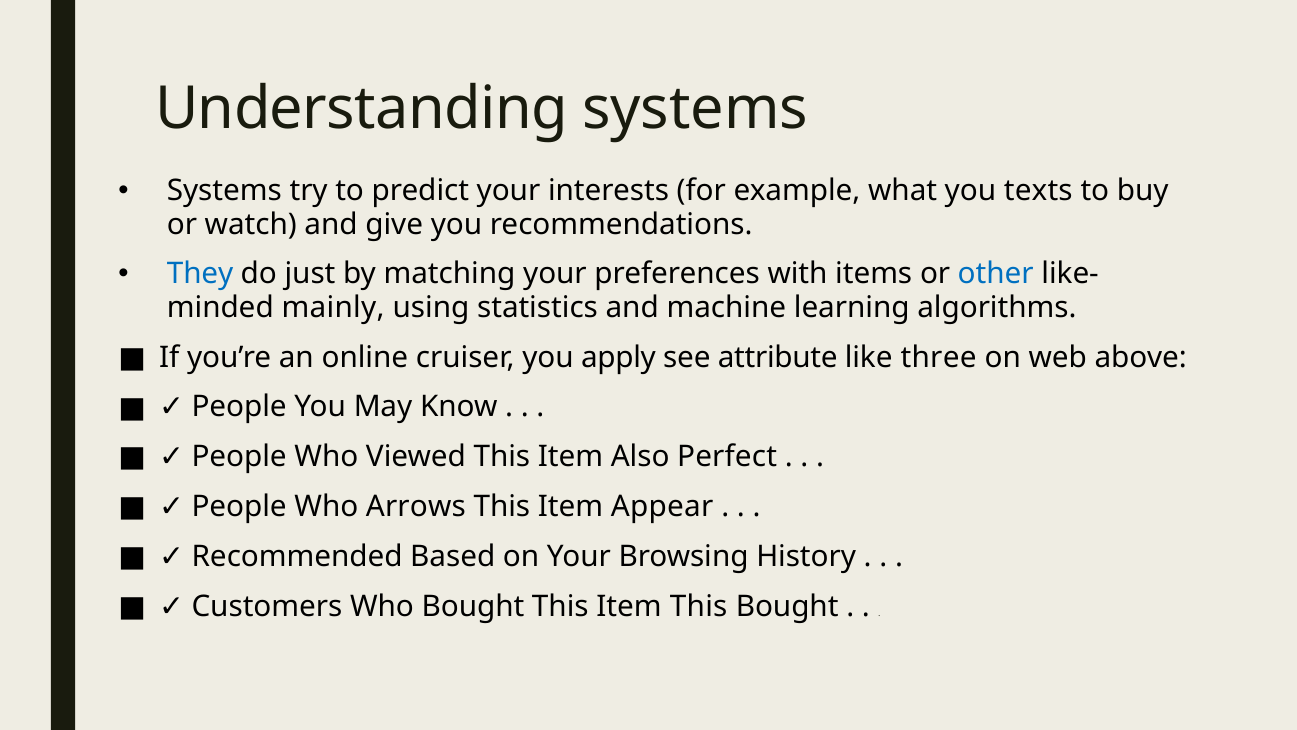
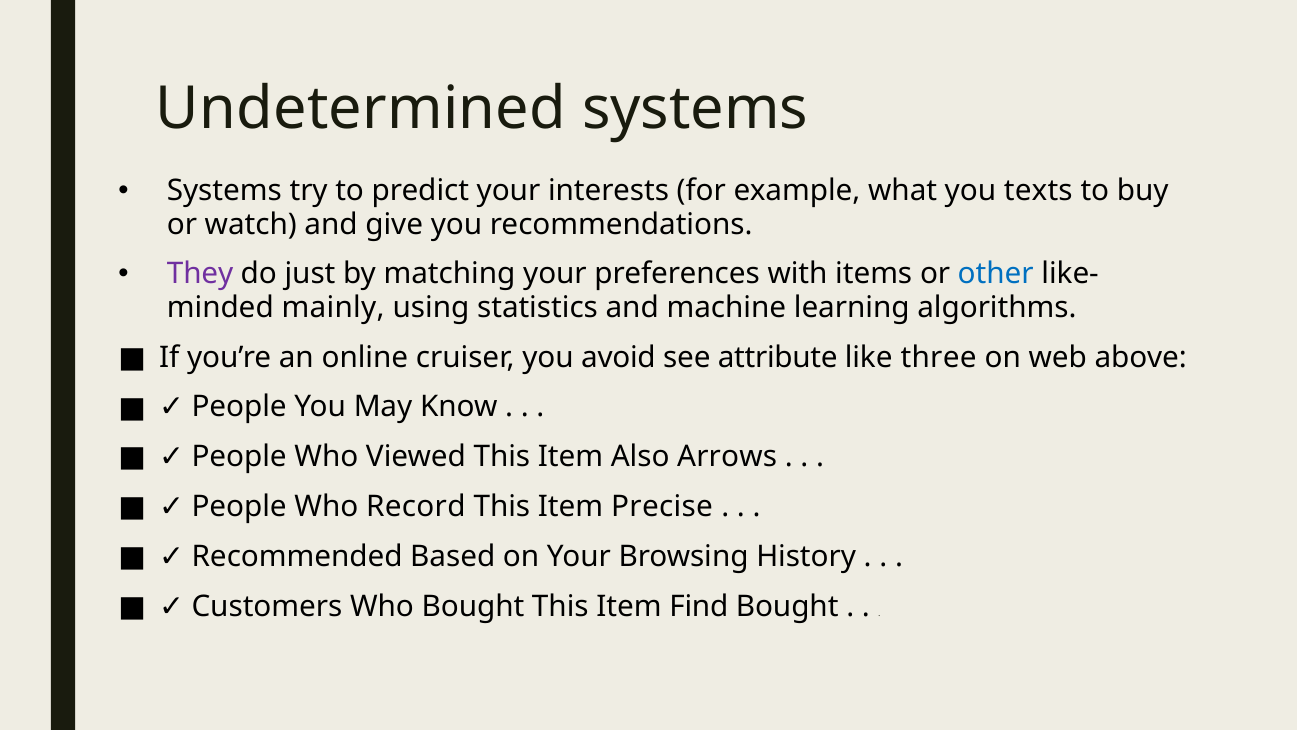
Understanding: Understanding -> Undetermined
They colour: blue -> purple
apply: apply -> avoid
Perfect: Perfect -> Arrows
Arrows: Arrows -> Record
Appear: Appear -> Precise
Item This: This -> Find
